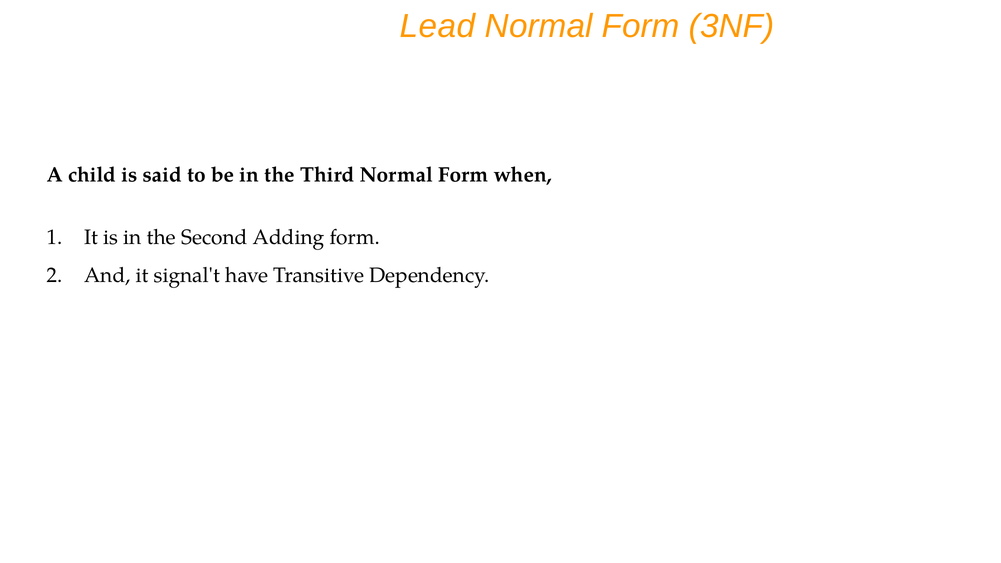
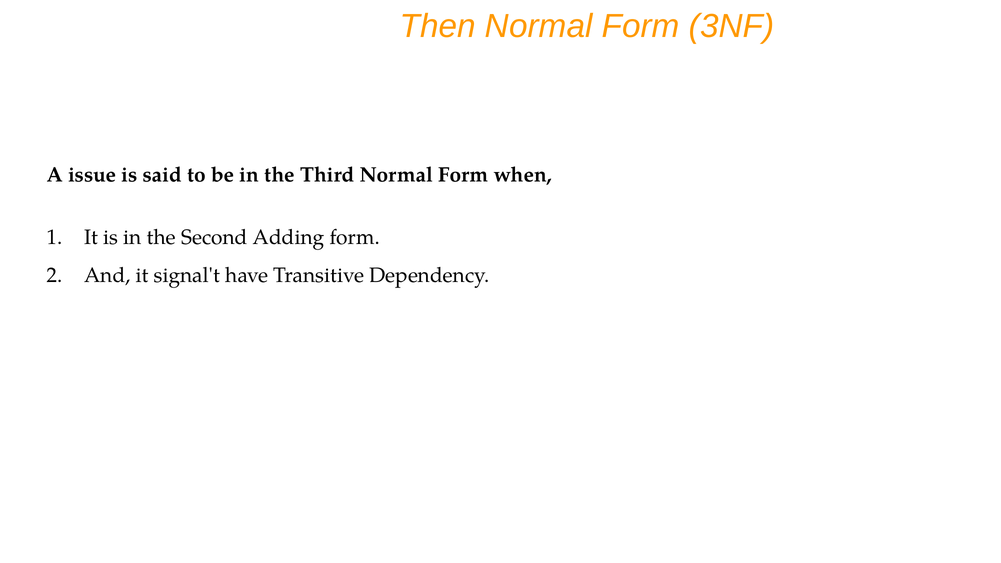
Lead: Lead -> Then
child: child -> issue
